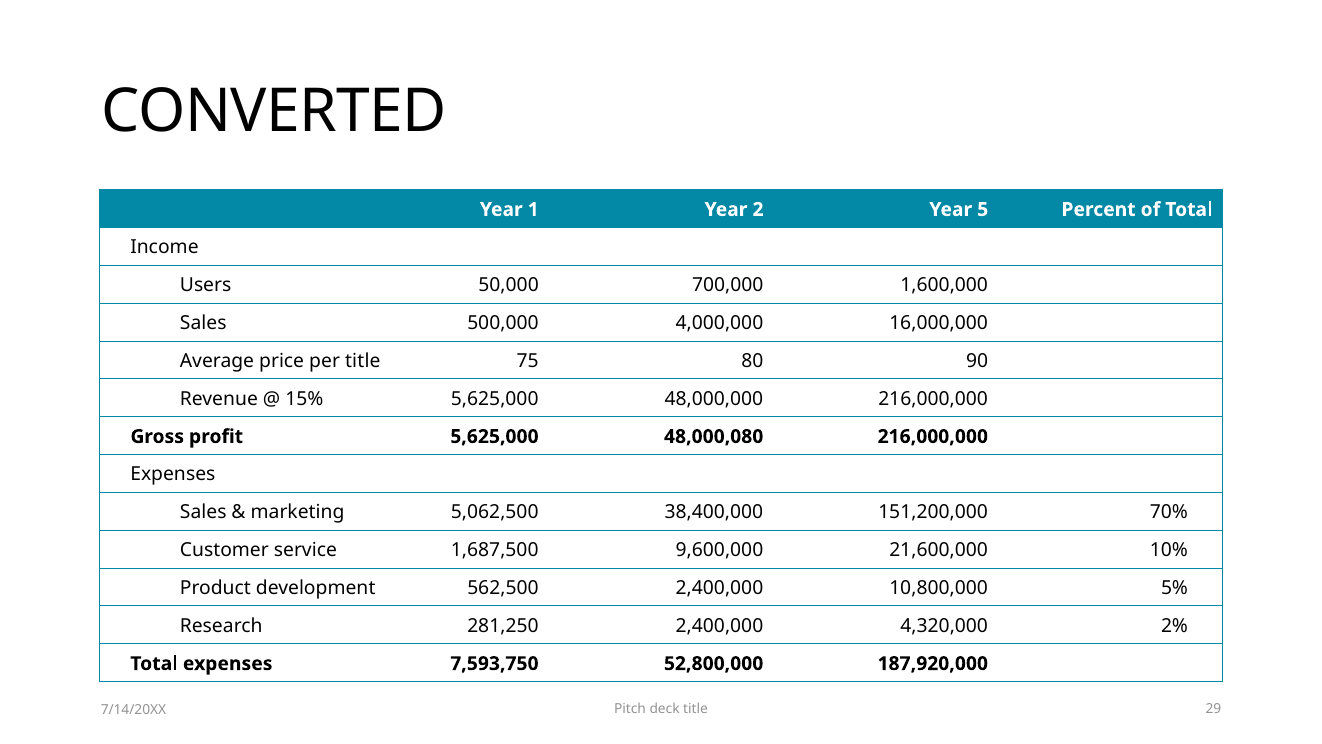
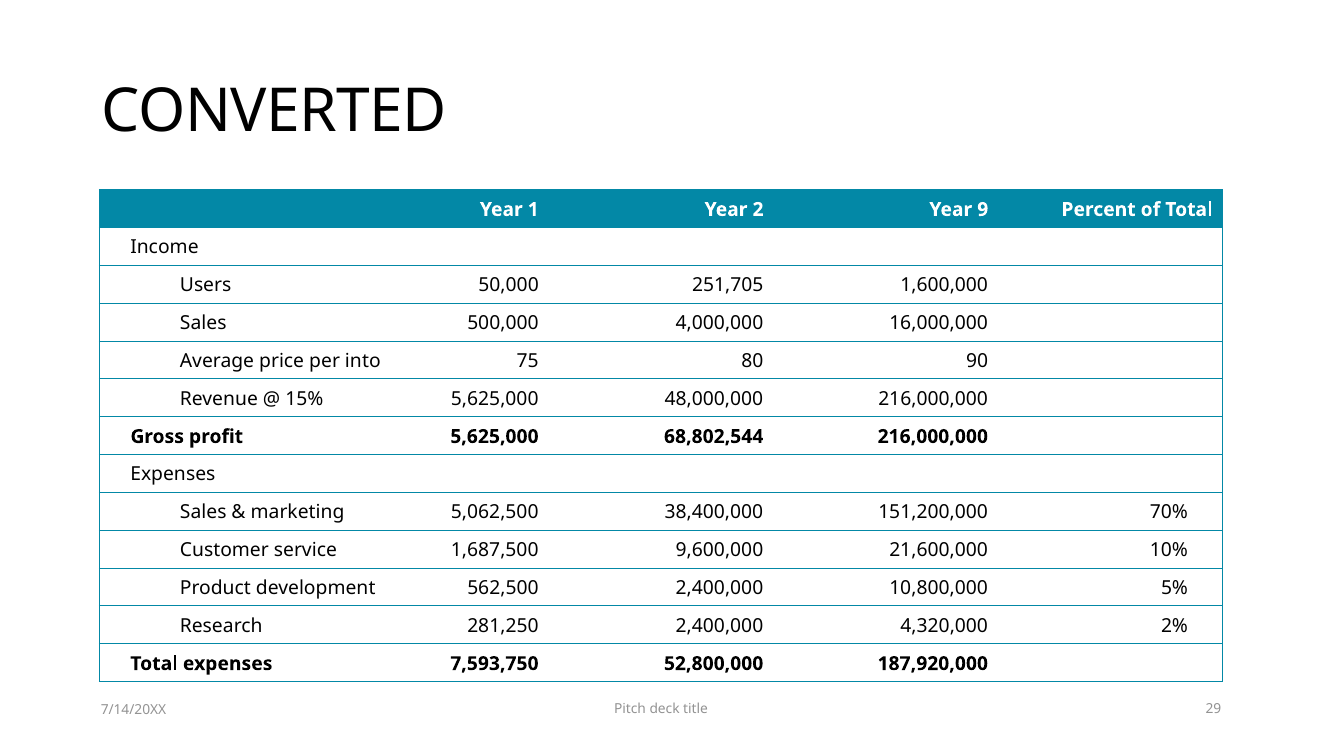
5: 5 -> 9
700,000: 700,000 -> 251,705
per title: title -> into
48,000,080: 48,000,080 -> 68,802,544
